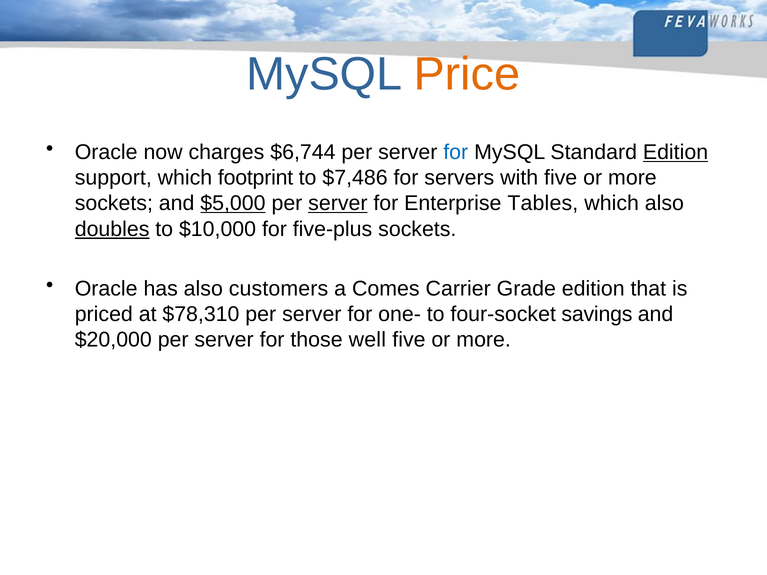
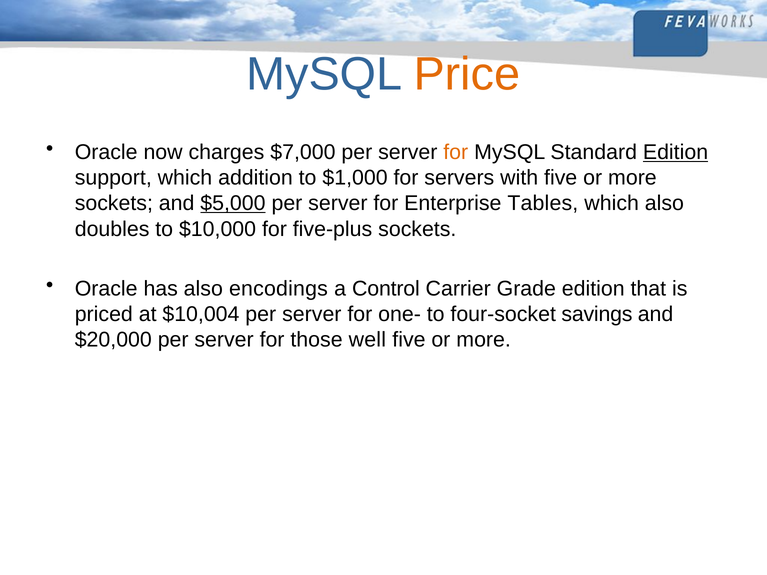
$6,744: $6,744 -> $7,000
for at (456, 152) colour: blue -> orange
footprint: footprint -> addition
$7,486: $7,486 -> $1,000
server at (338, 203) underline: present -> none
doubles underline: present -> none
customers: customers -> encodings
Comes: Comes -> Control
$78,310: $78,310 -> $10,004
